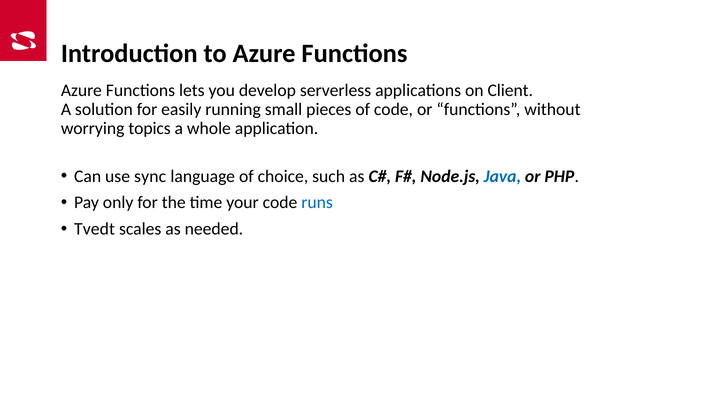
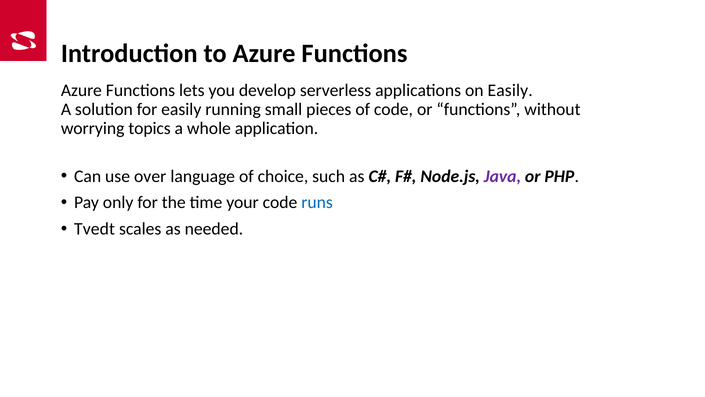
on Client: Client -> Easily
sync: sync -> over
Java colour: blue -> purple
